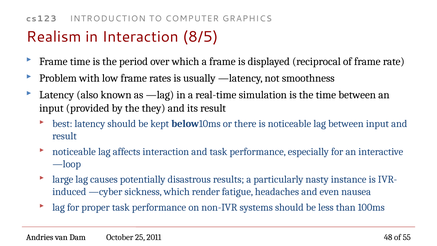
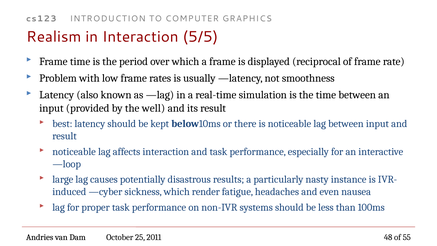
8/5: 8/5 -> 5/5
they: they -> well
